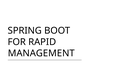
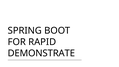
MANAGEMENT: MANAGEMENT -> DEMONSTRATE
